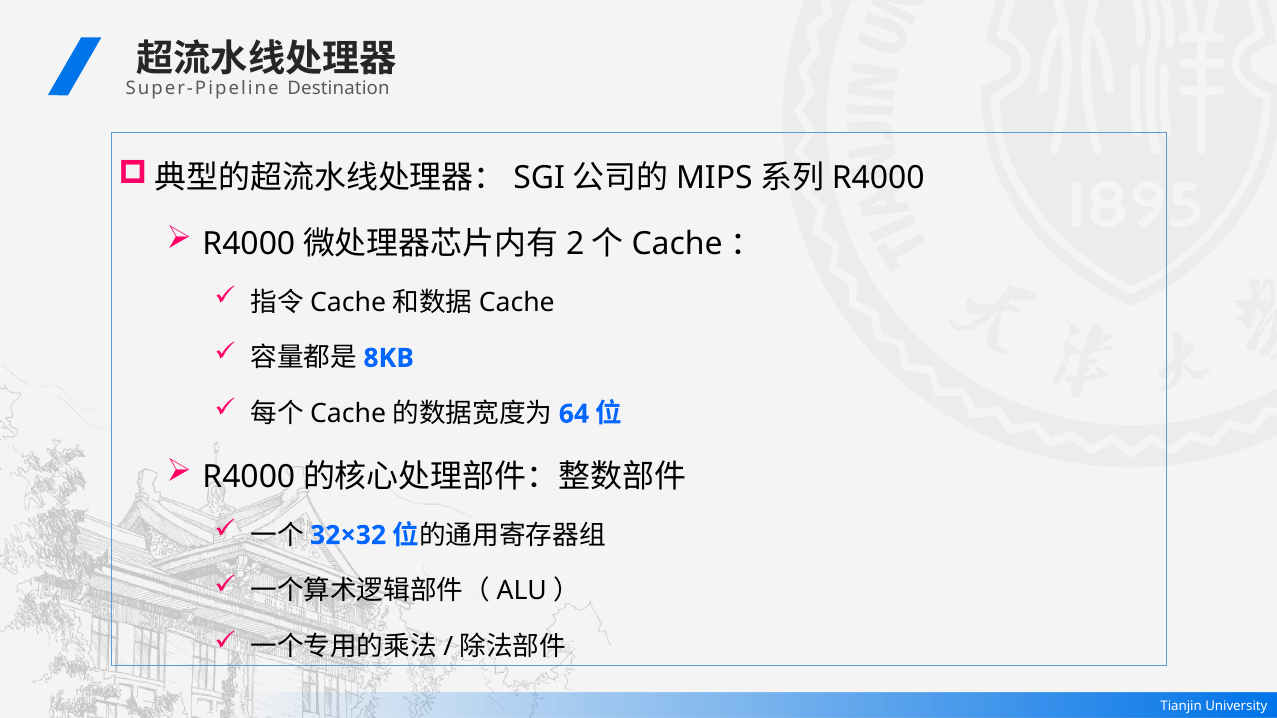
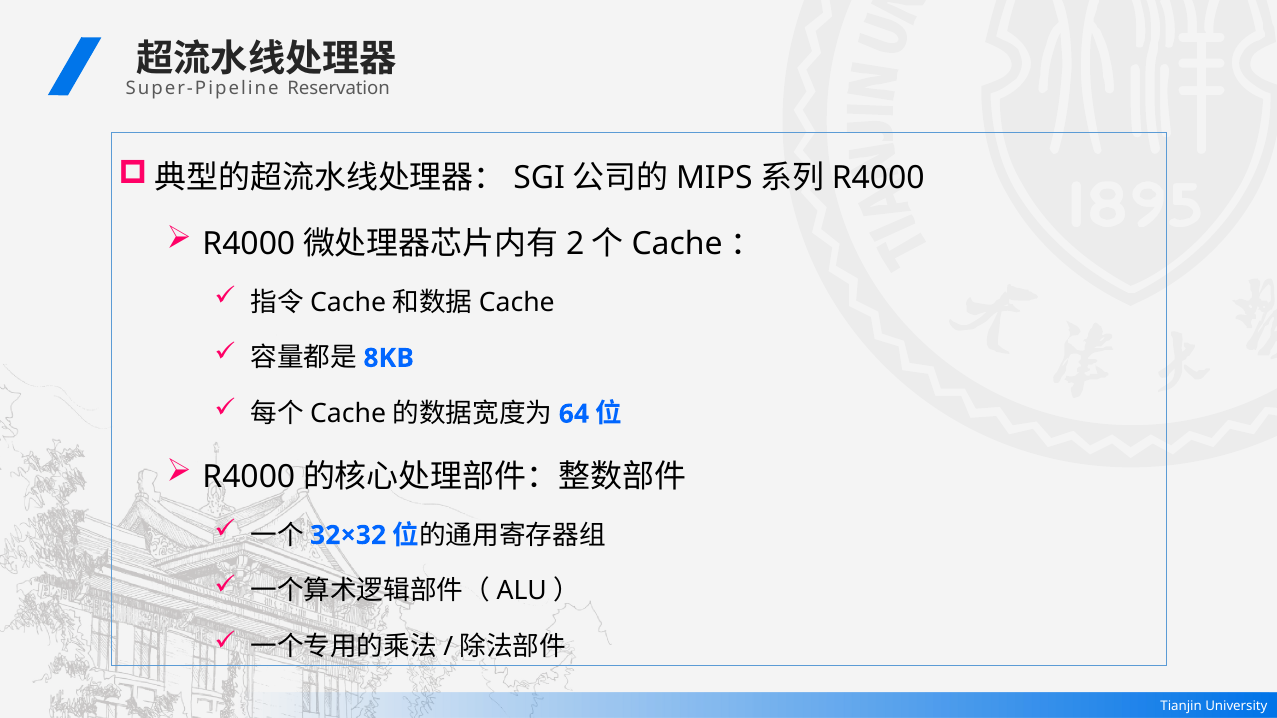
Destination: Destination -> Reservation
